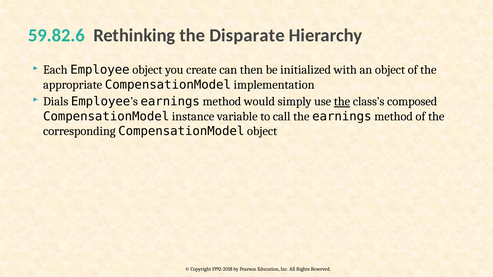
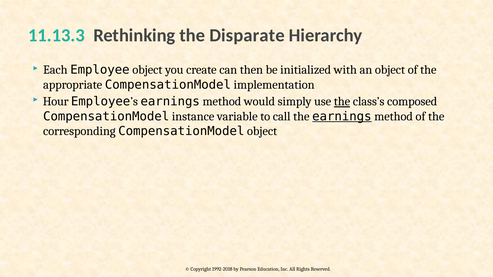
59.82.6: 59.82.6 -> 11.13.3
Dials: Dials -> Hour
earnings at (342, 116) underline: none -> present
